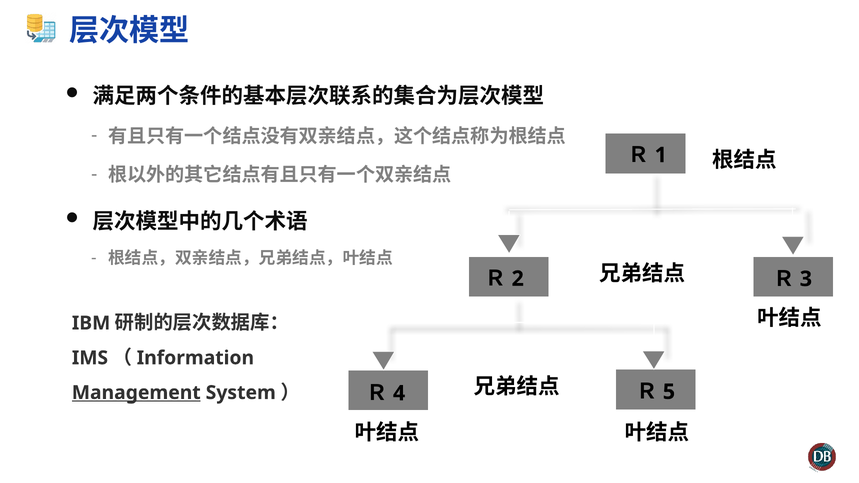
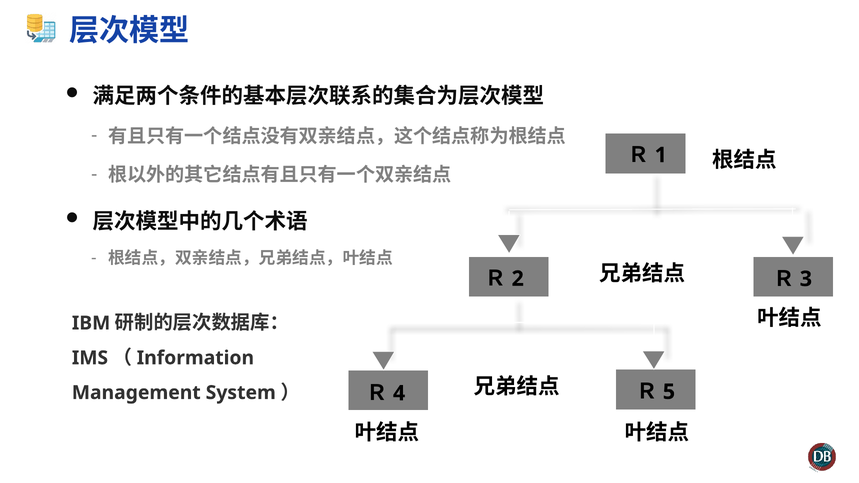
Management underline: present -> none
